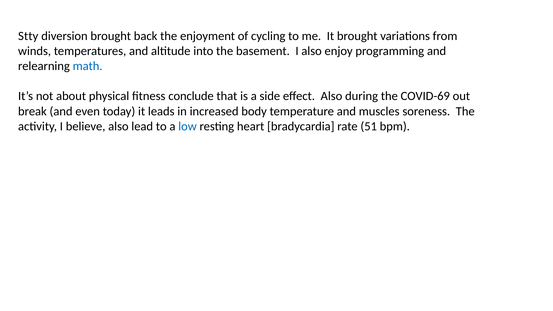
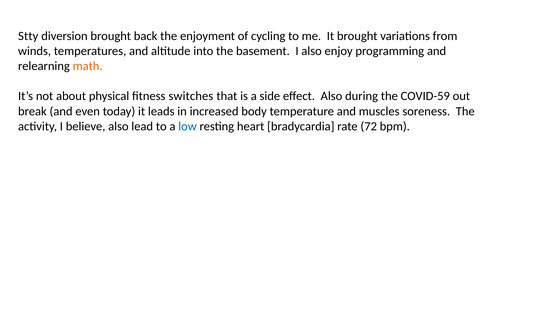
math colour: blue -> orange
conclude: conclude -> switches
COVID-69: COVID-69 -> COVID-59
51: 51 -> 72
